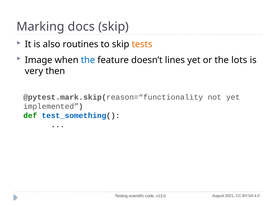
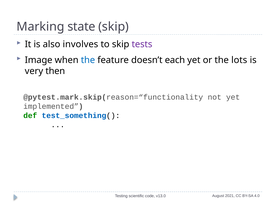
docs: docs -> state
routines: routines -> involves
tests colour: orange -> purple
lines: lines -> each
